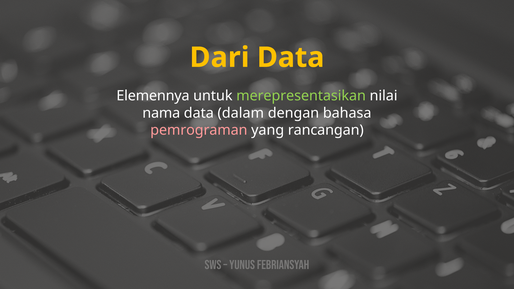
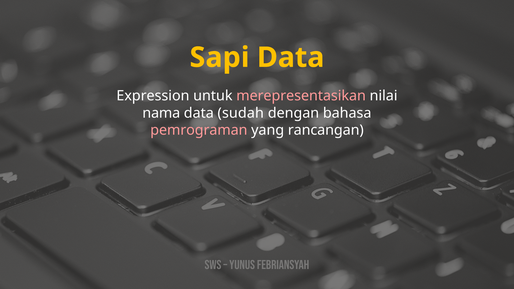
Dari: Dari -> Sapi
Elemennya: Elemennya -> Expression
merepresentasikan colour: light green -> pink
dalam: dalam -> sudah
